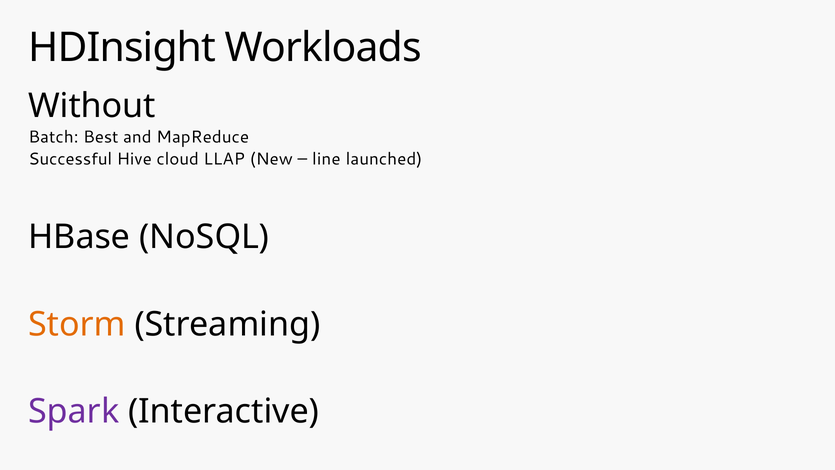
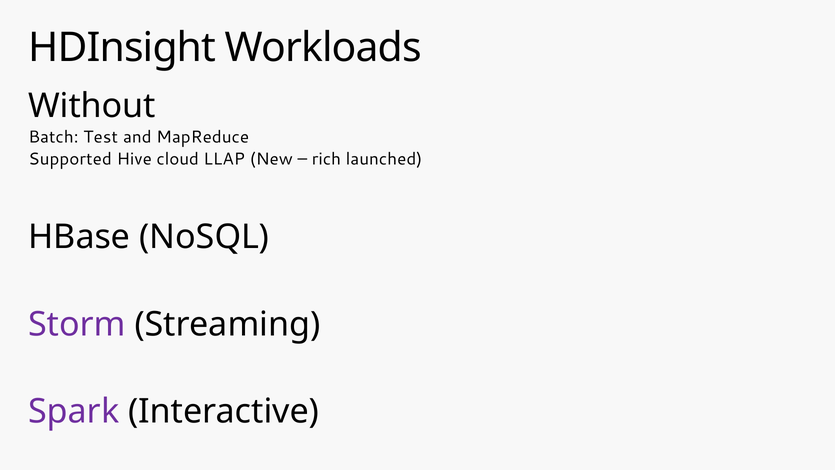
Best: Best -> Test
Successful: Successful -> Supported
line: line -> rich
Storm colour: orange -> purple
